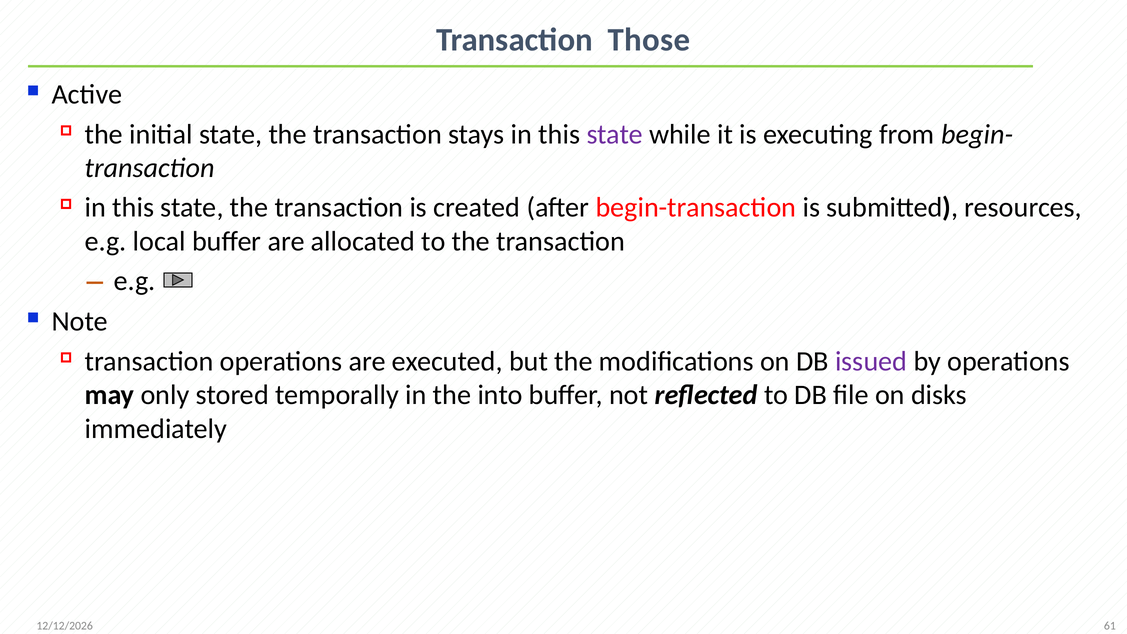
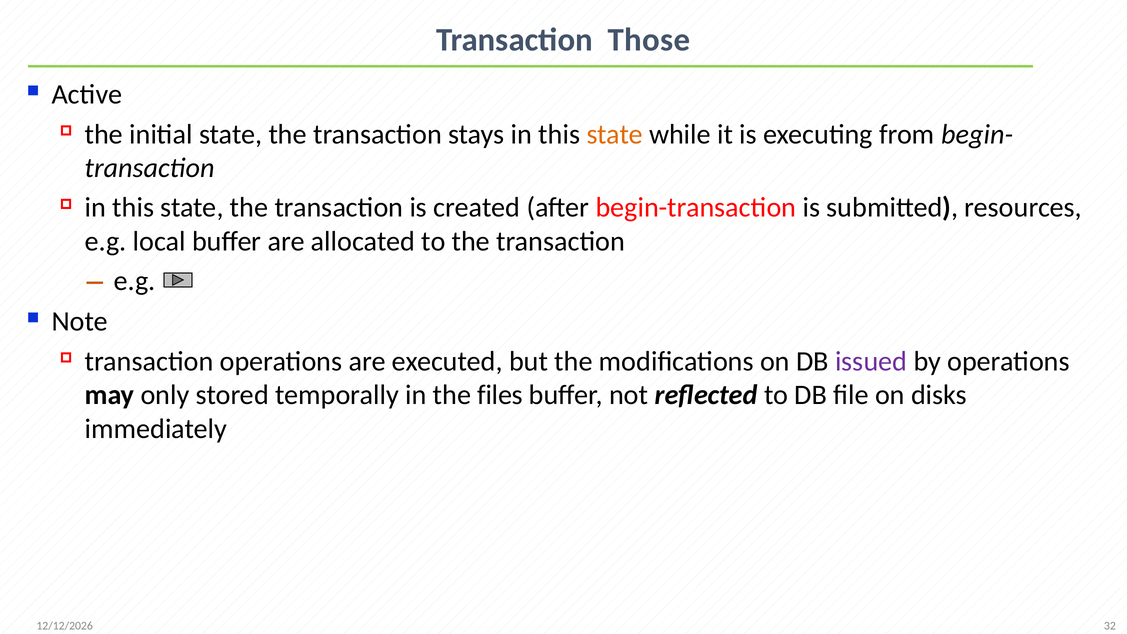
state at (615, 134) colour: purple -> orange
into: into -> files
61: 61 -> 32
